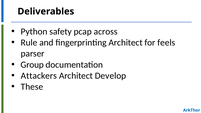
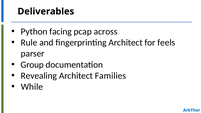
safety: safety -> facing
Attackers: Attackers -> Revealing
Develop: Develop -> Families
These: These -> While
